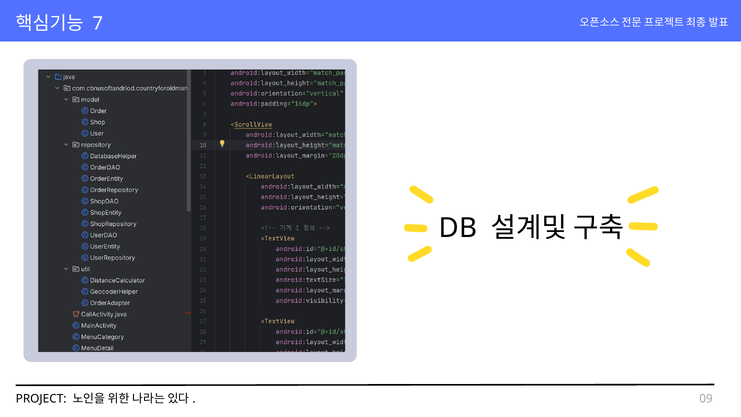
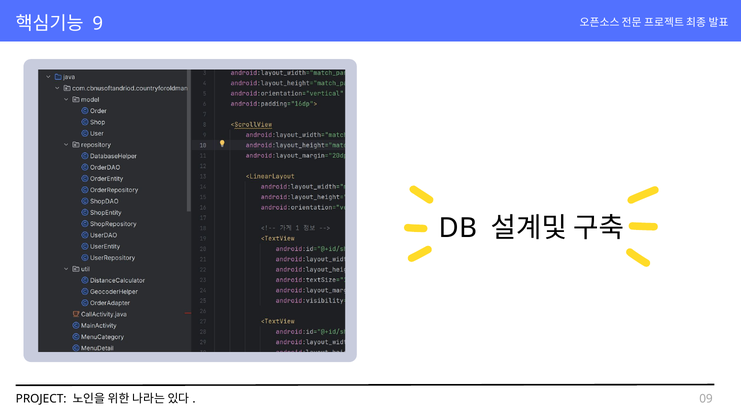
7: 7 -> 9
